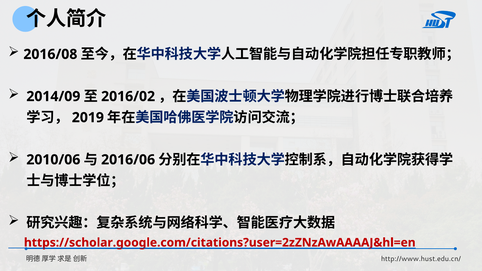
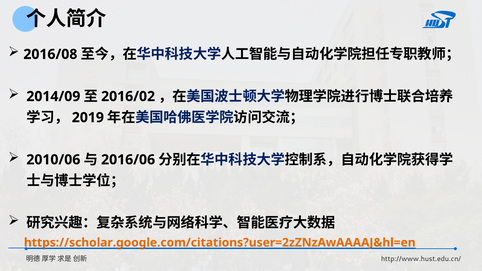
https://scholar.google.com/citations?user=2zZNzAwAAAAJ&hl=en colour: red -> orange
